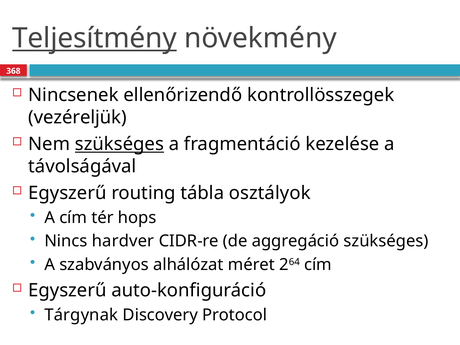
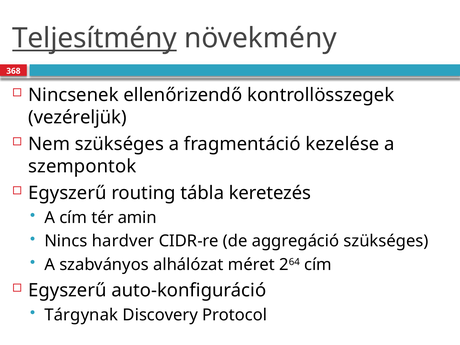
szükséges at (119, 144) underline: present -> none
távolságával: távolságával -> szempontok
osztályok: osztályok -> keretezés
hops: hops -> amin
